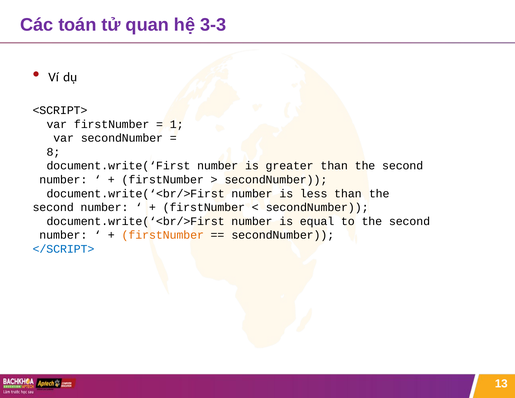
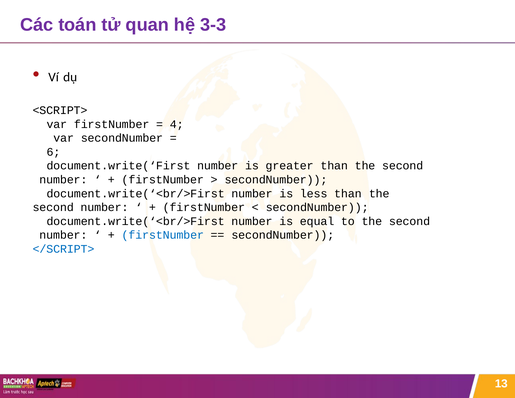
1: 1 -> 4
8: 8 -> 6
firstNumber at (163, 235) colour: orange -> blue
